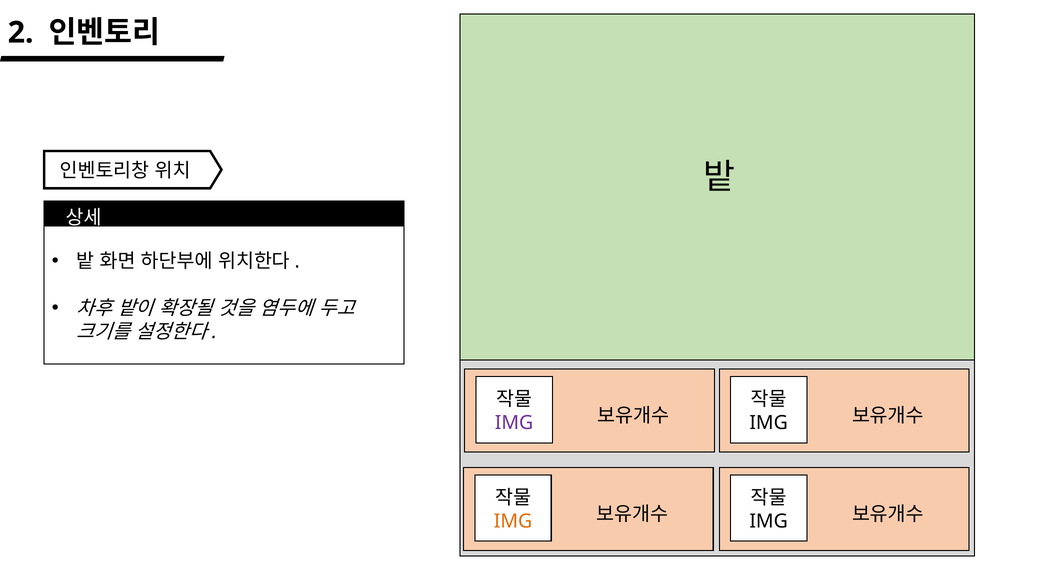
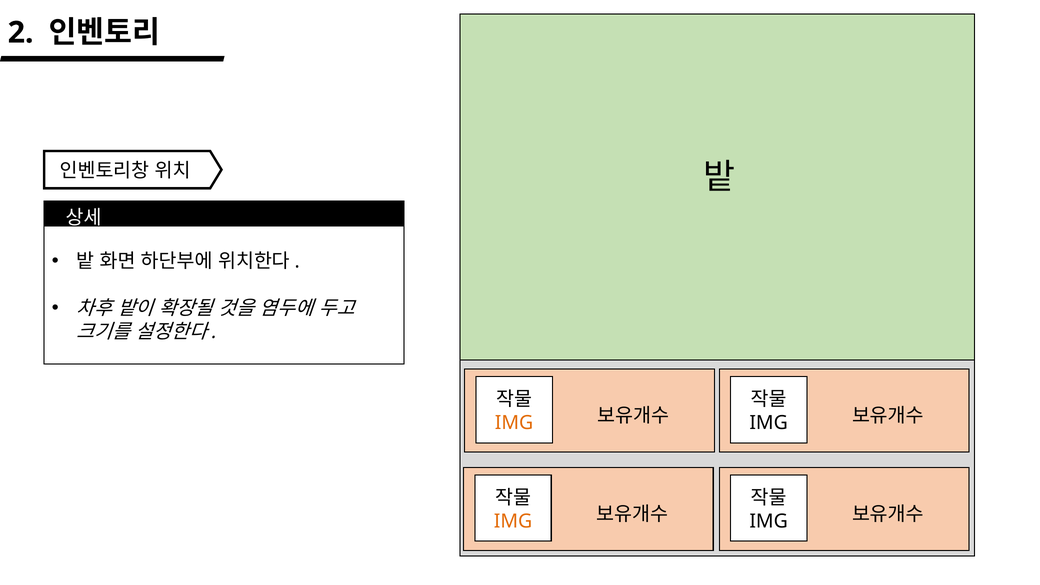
IMG at (514, 423) colour: purple -> orange
